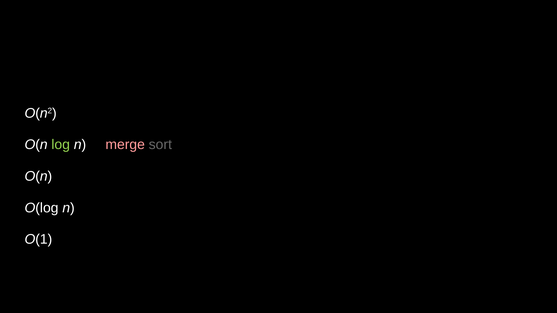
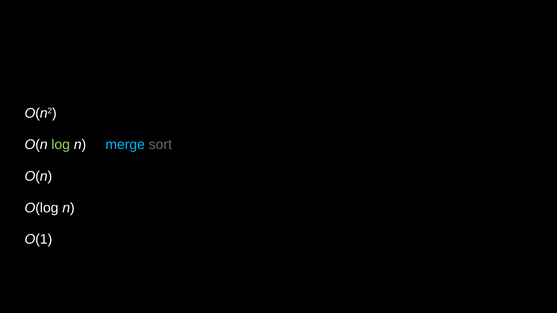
merge colour: pink -> light blue
